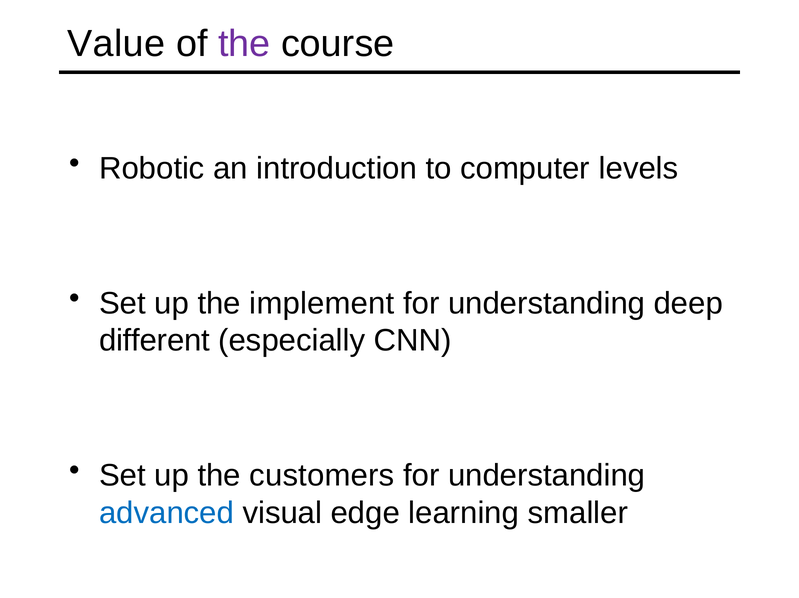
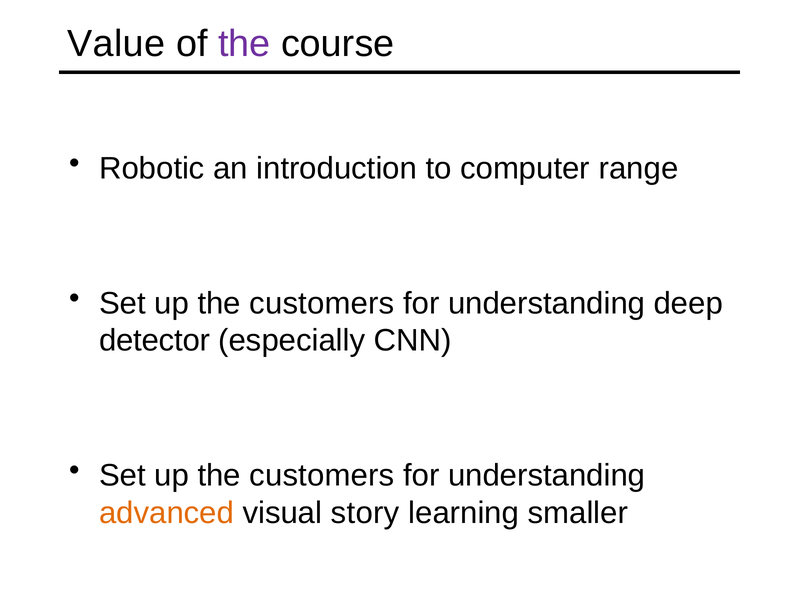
levels: levels -> range
implement at (322, 304): implement -> customers
different: different -> detector
advanced colour: blue -> orange
edge: edge -> story
